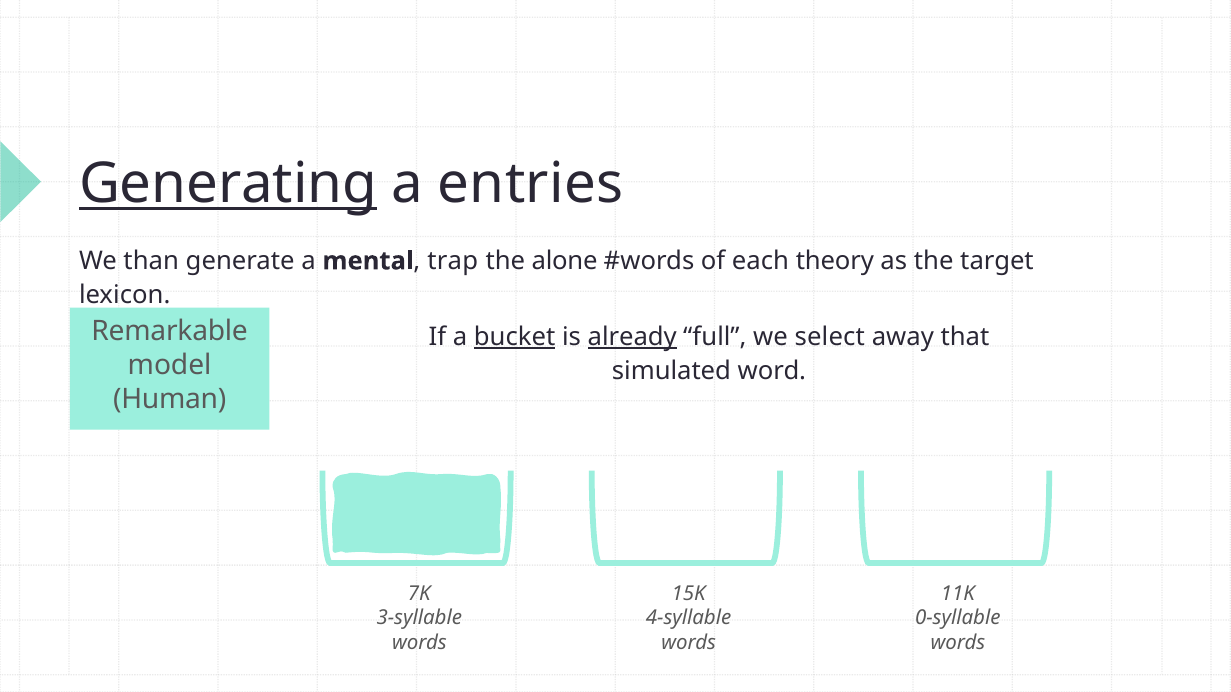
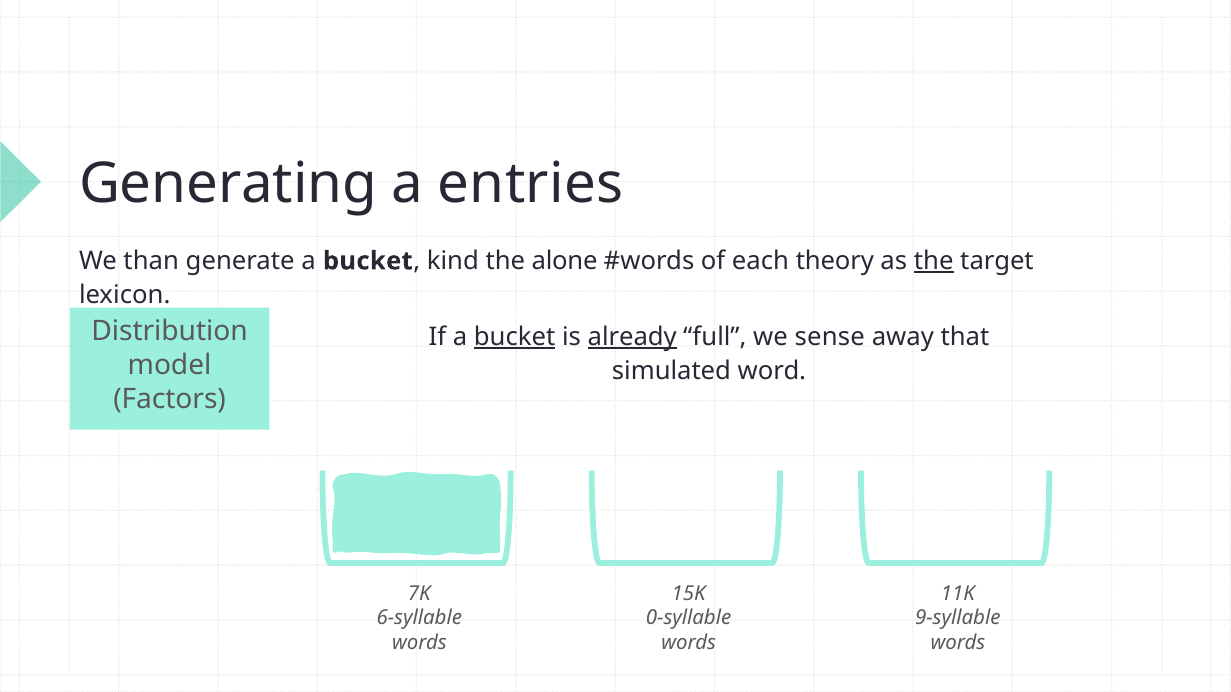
Generating underline: present -> none
generate a mental: mental -> bucket
trap: trap -> kind
the at (934, 261) underline: none -> present
Remarkable: Remarkable -> Distribution
select: select -> sense
Human: Human -> Factors
3-syllable: 3-syllable -> 6-syllable
4-syllable: 4-syllable -> 0-syllable
0-syllable: 0-syllable -> 9-syllable
